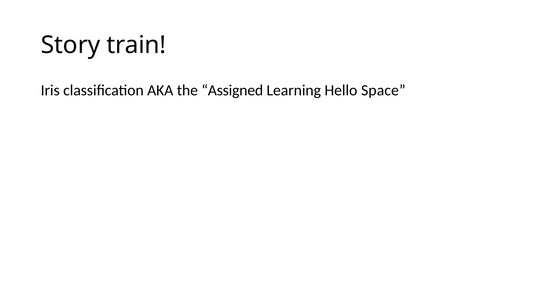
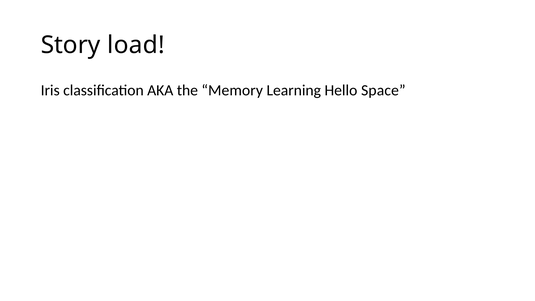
train: train -> load
Assigned: Assigned -> Memory
